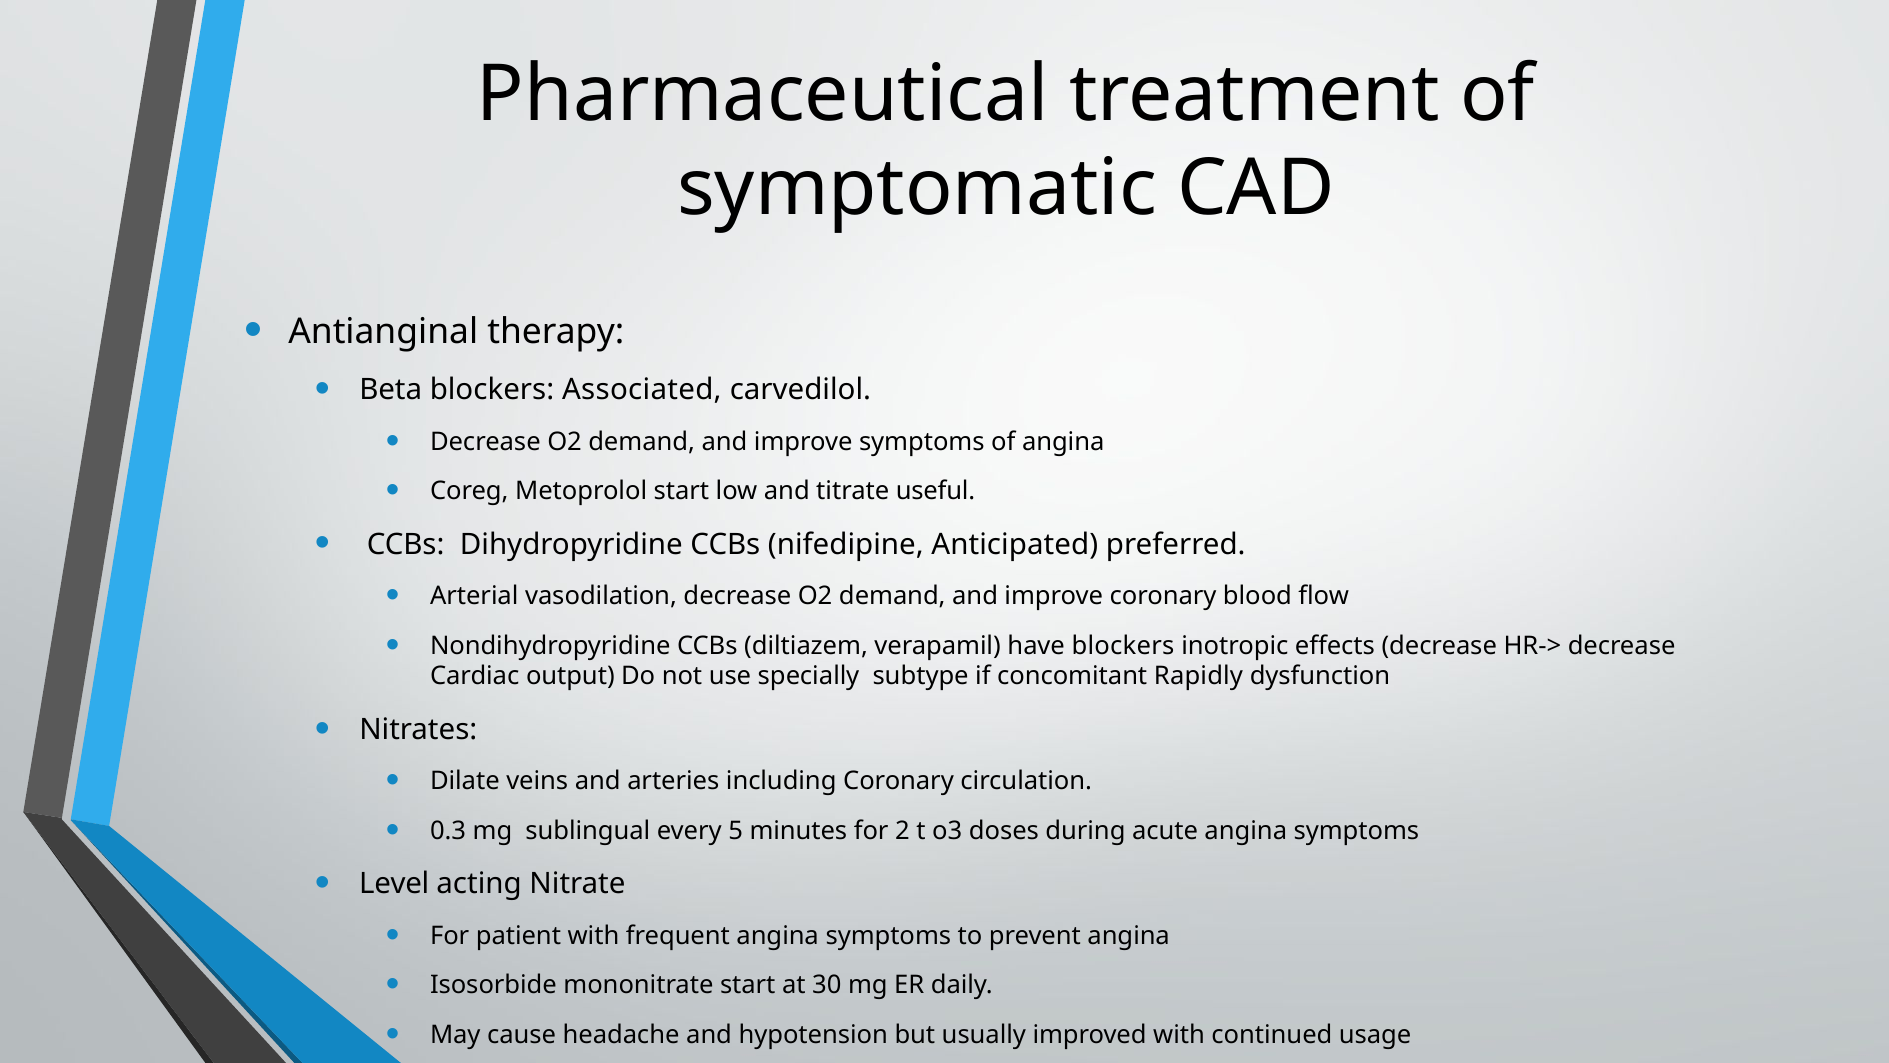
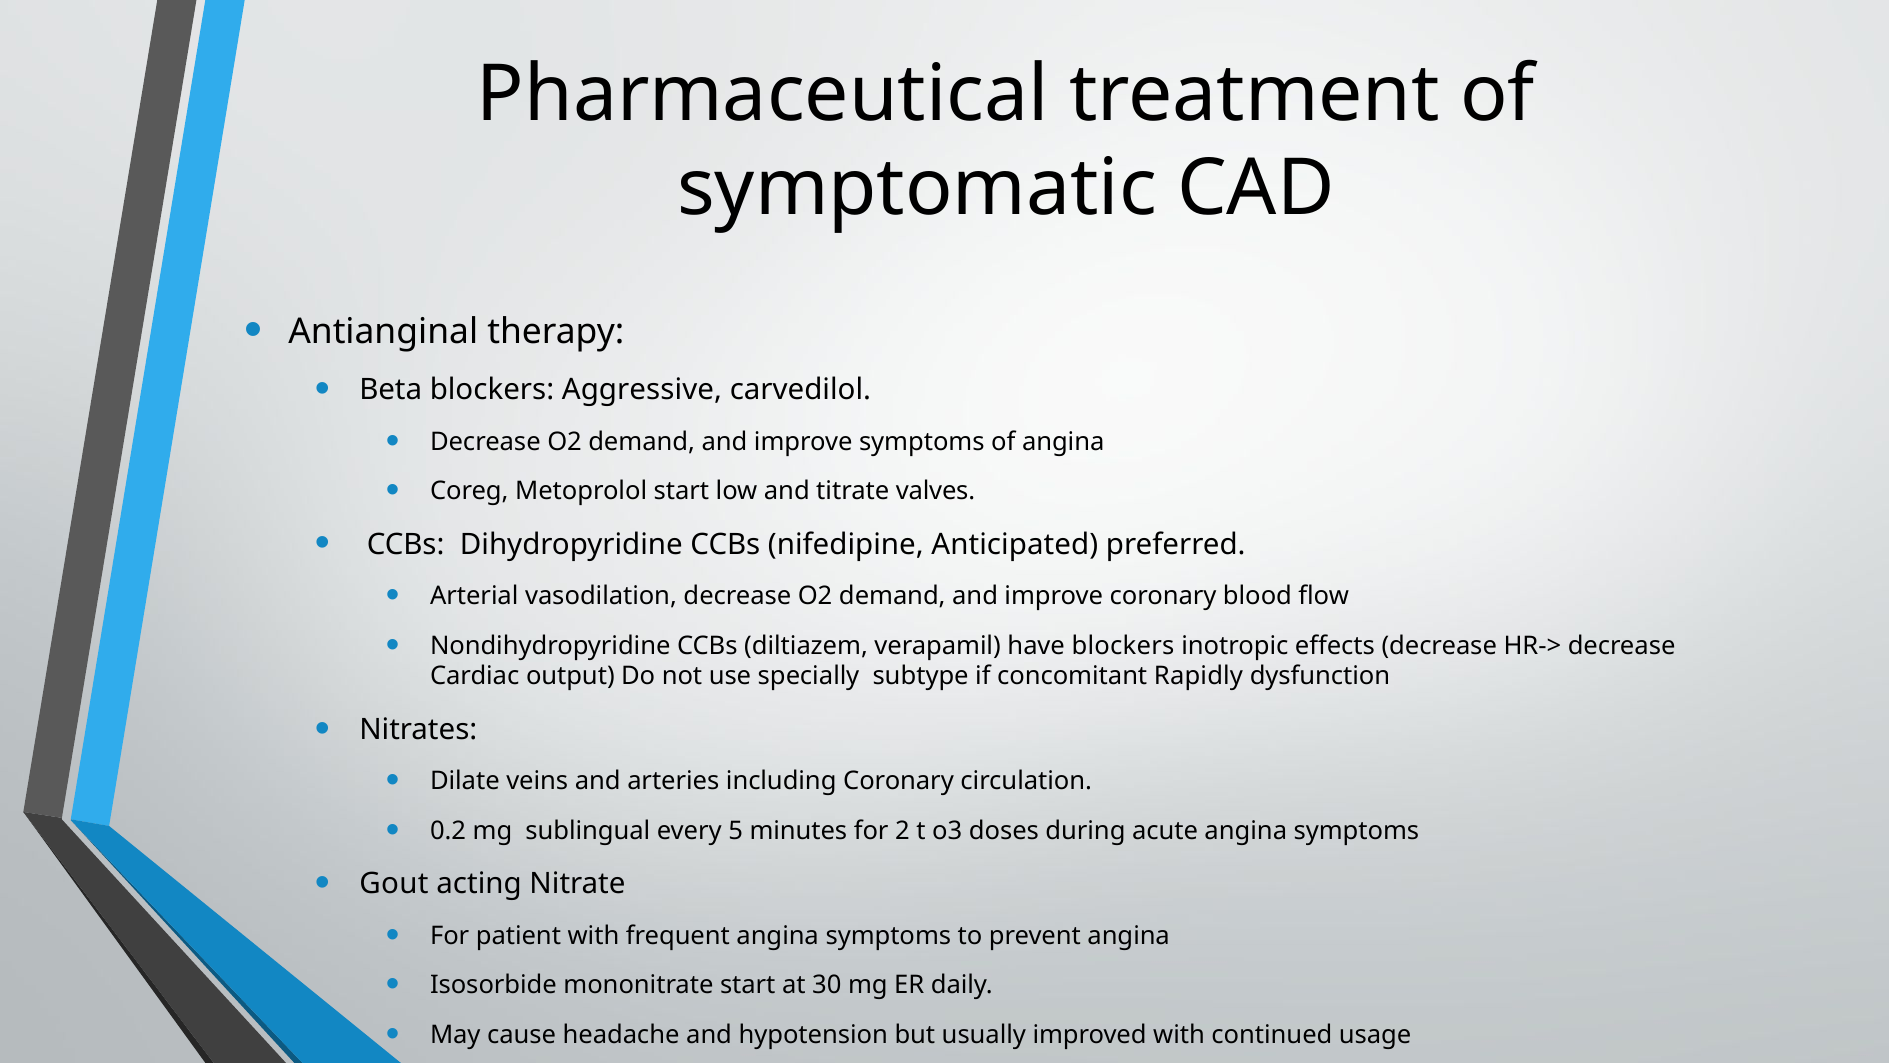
Associated: Associated -> Aggressive
useful: useful -> valves
0.3: 0.3 -> 0.2
Level: Level -> Gout
